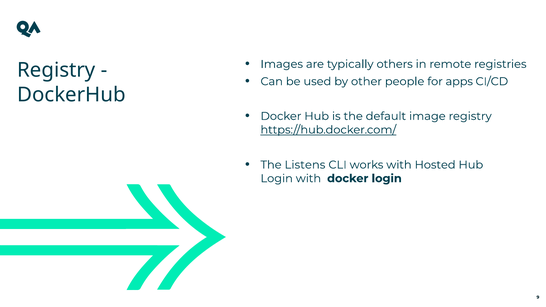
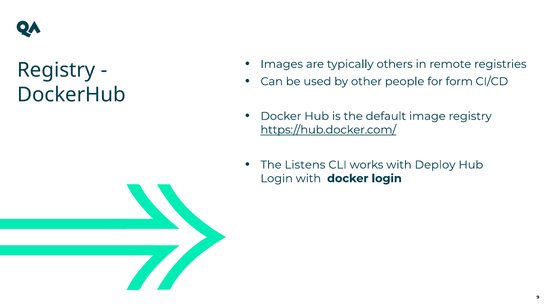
apps: apps -> form
Hosted: Hosted -> Deploy
